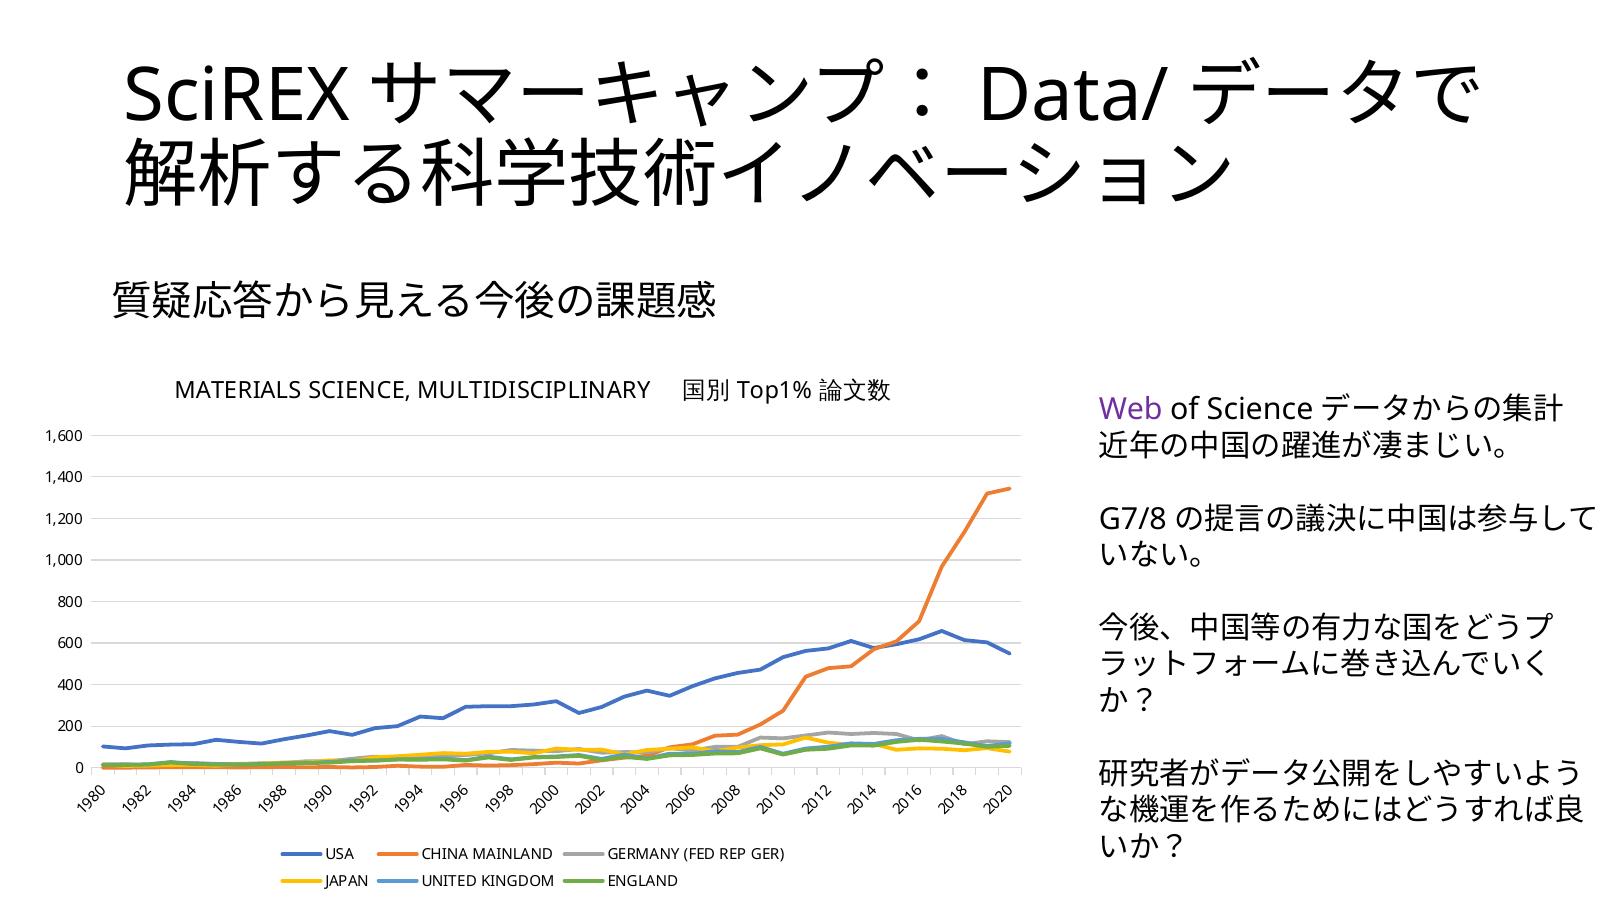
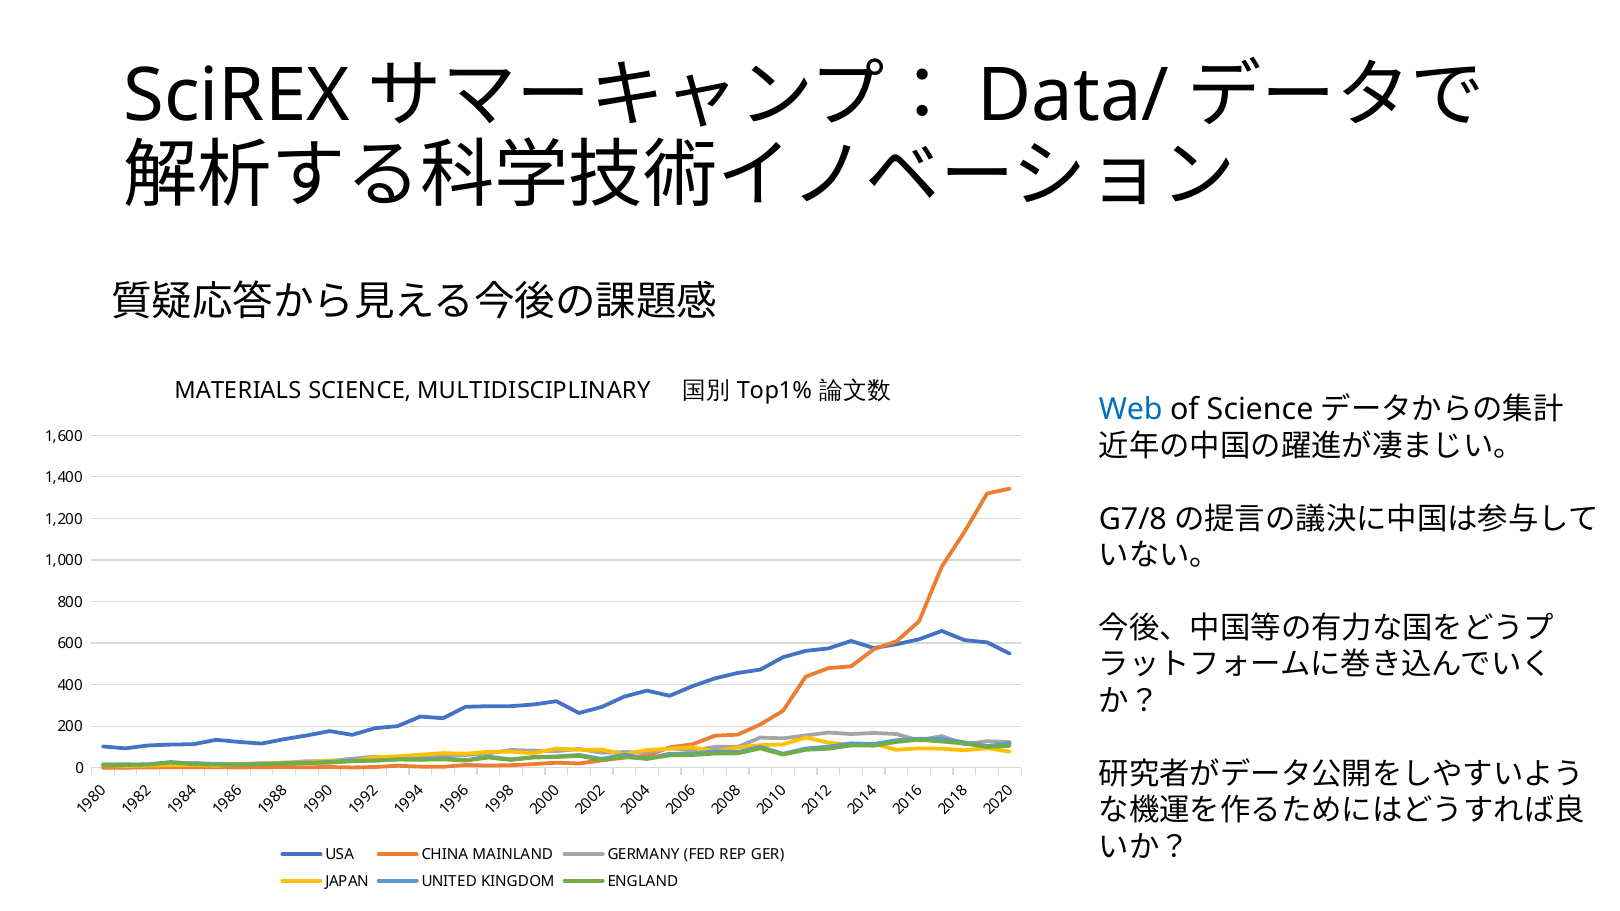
Web colour: purple -> blue
